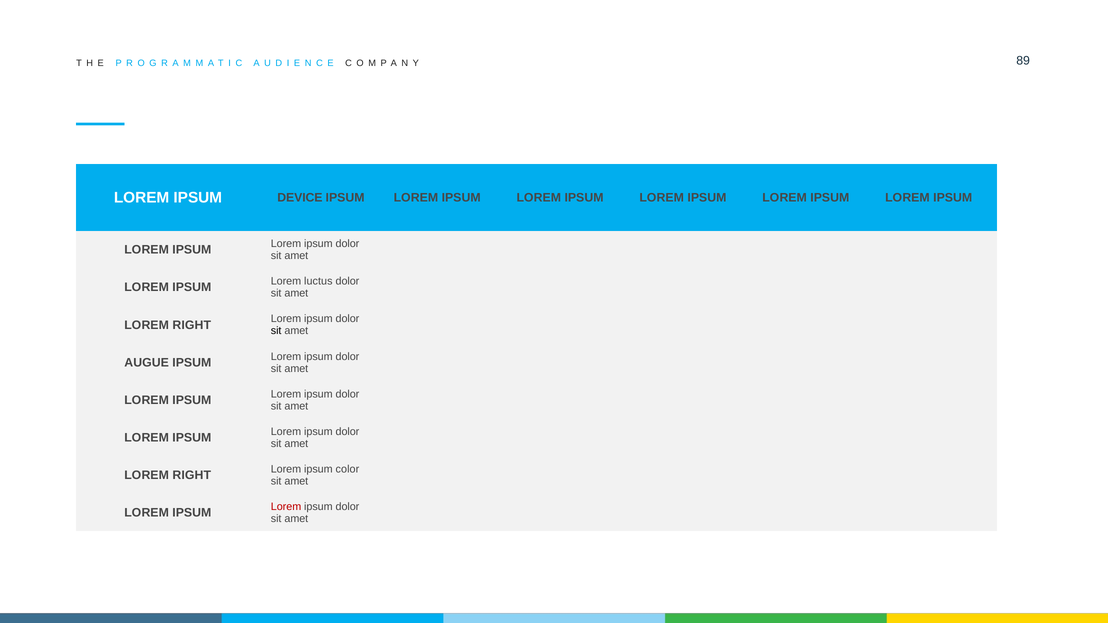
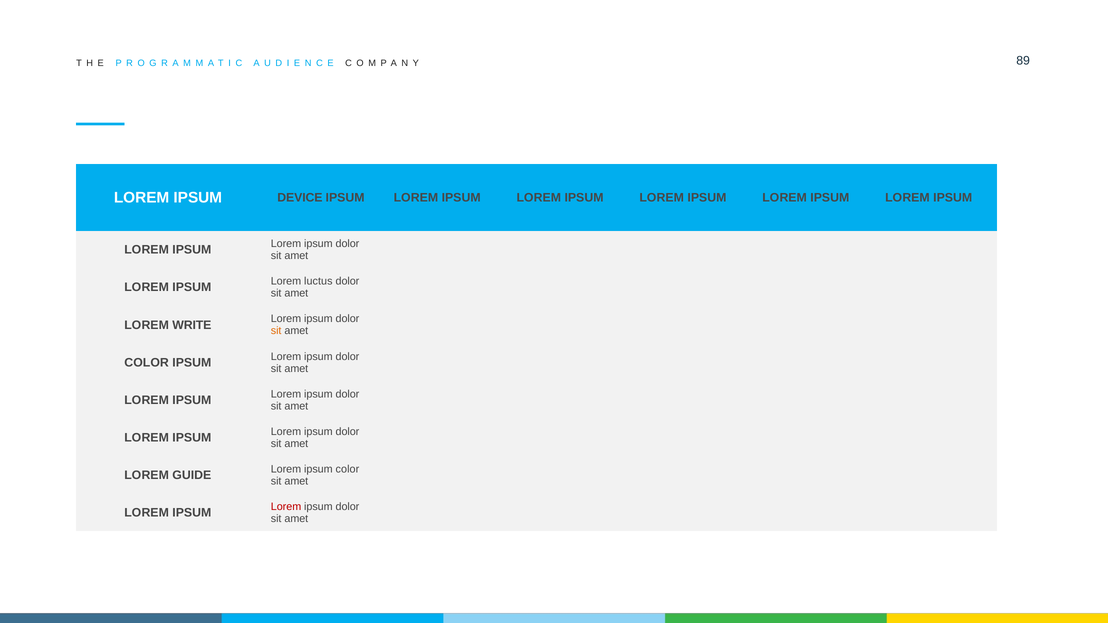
RIGHT at (192, 325): RIGHT -> WRITE
sit at (276, 331) colour: black -> orange
AUGUE at (147, 363): AUGUE -> COLOR
RIGHT at (192, 475): RIGHT -> GUIDE
